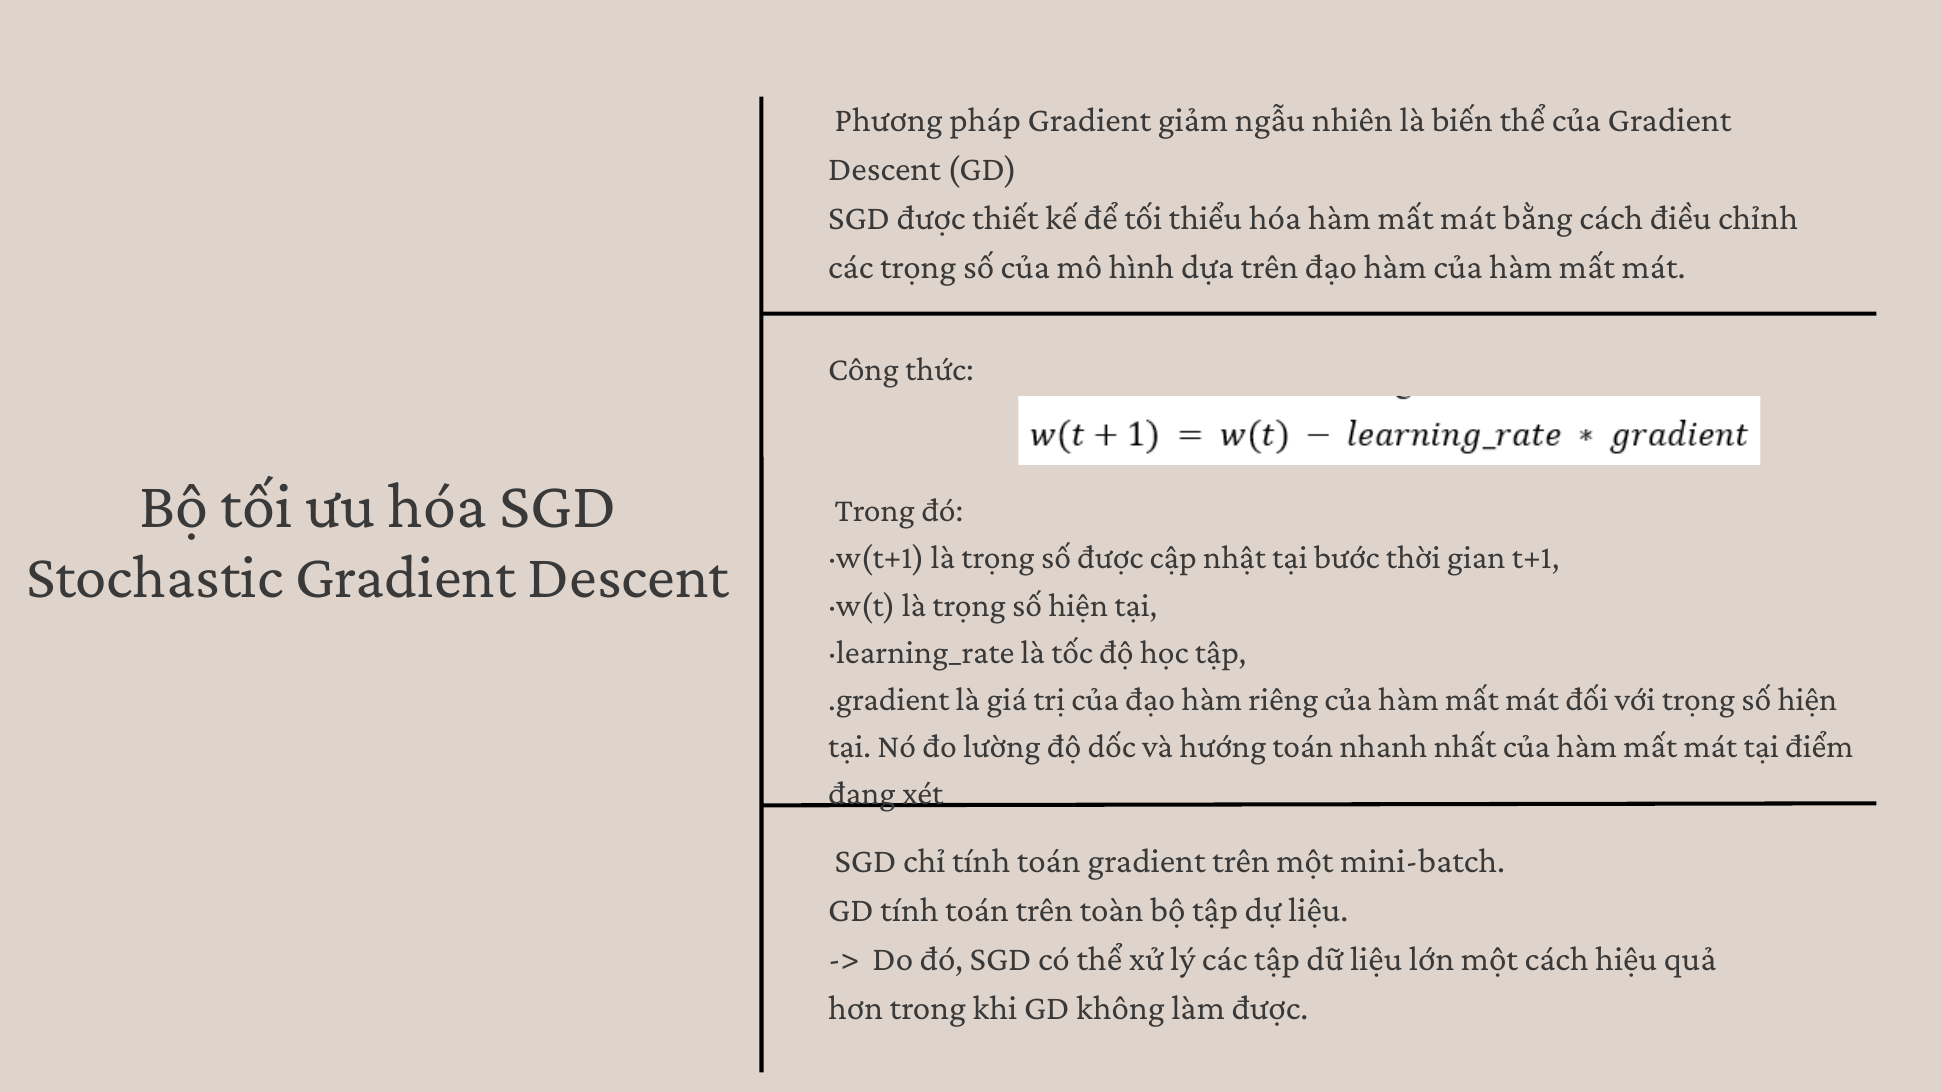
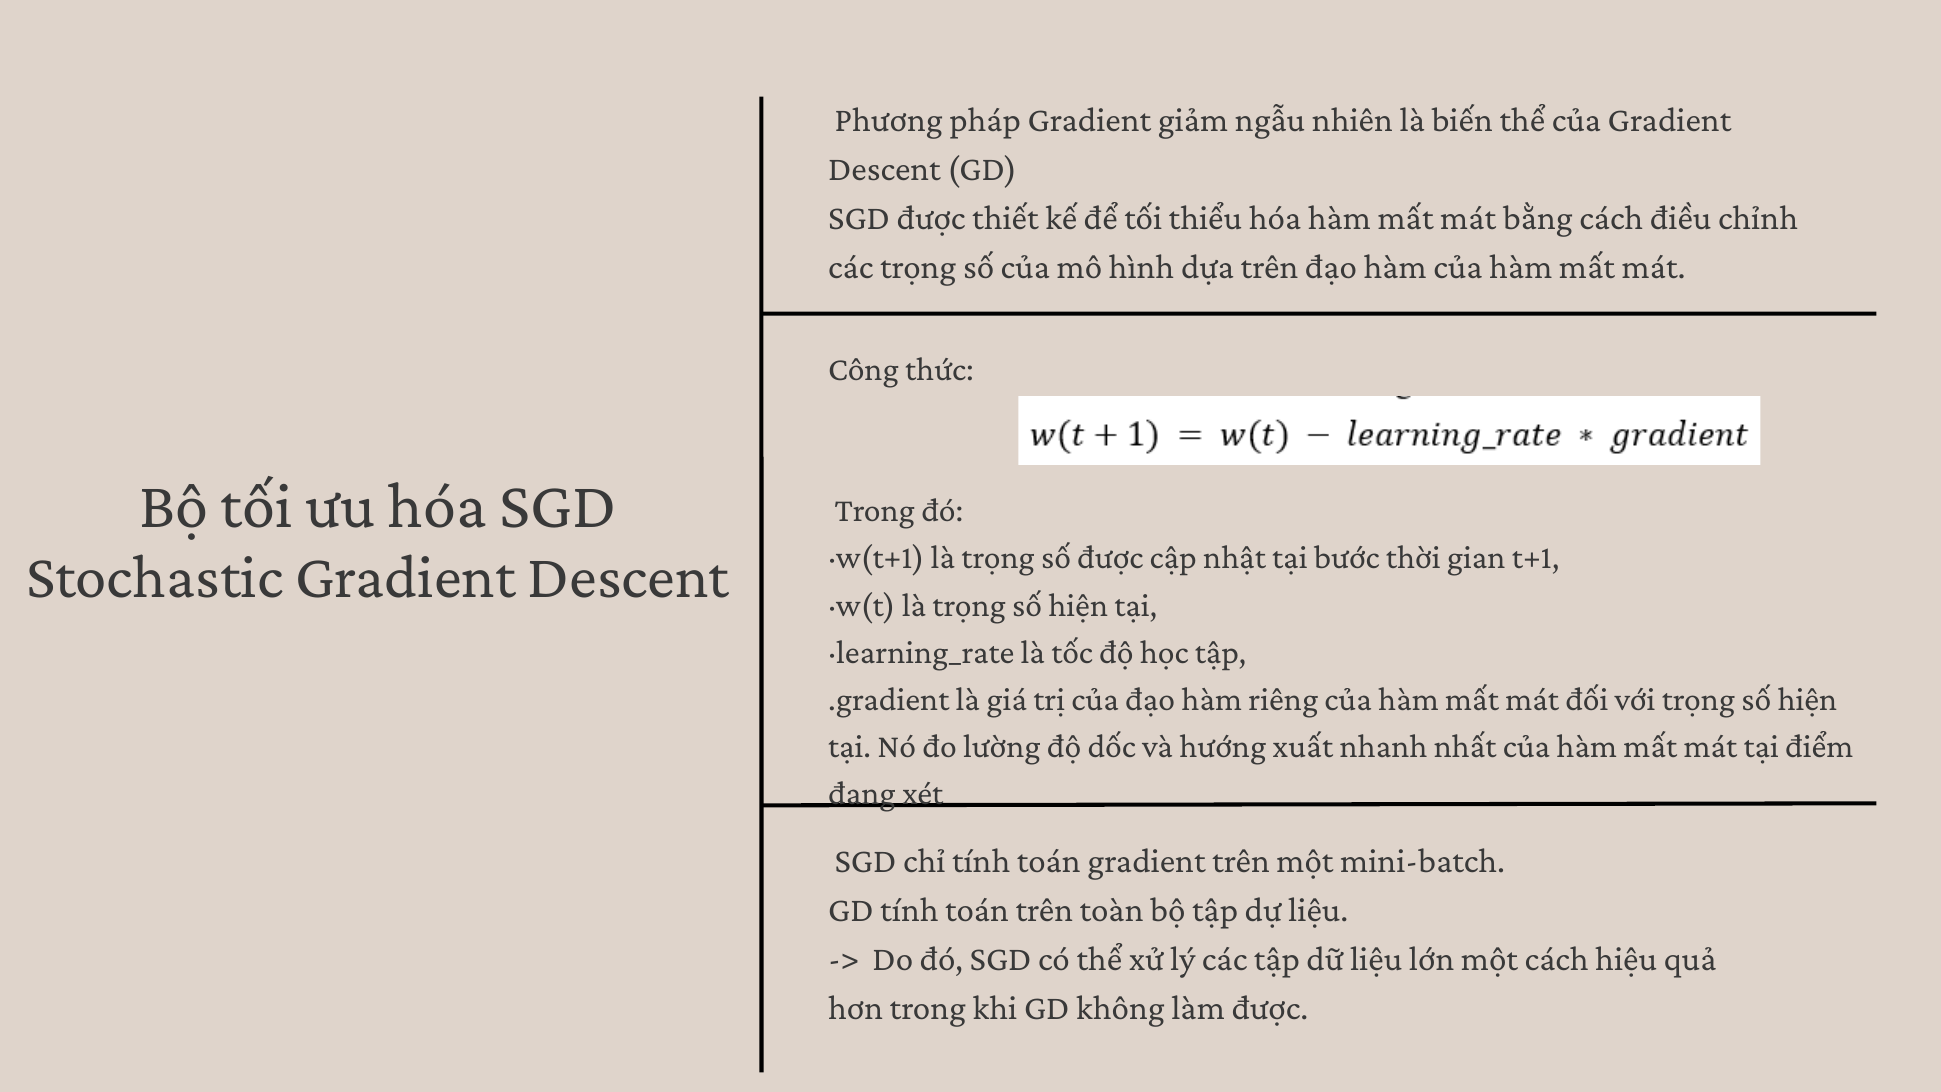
hướng toán: toán -> xuất
